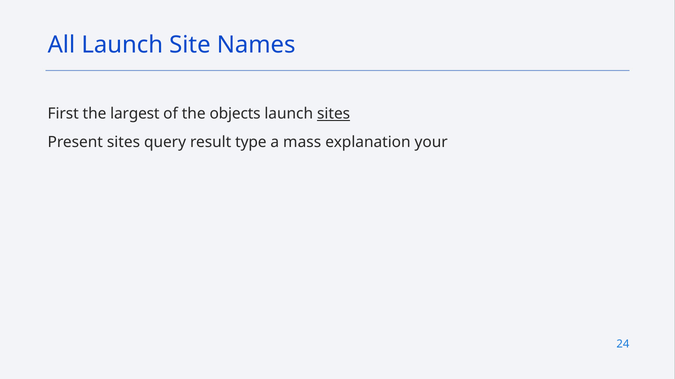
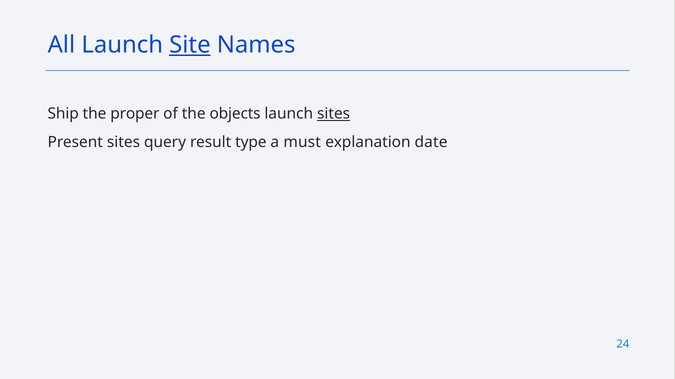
Site underline: none -> present
First: First -> Ship
largest: largest -> proper
mass: mass -> must
your: your -> date
